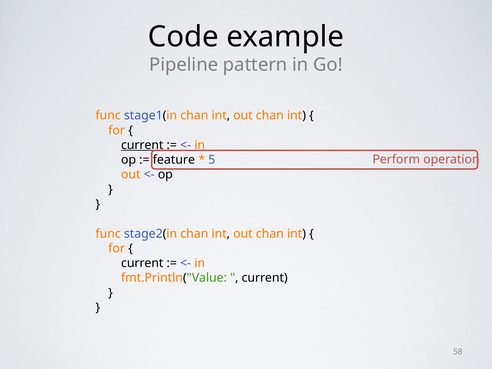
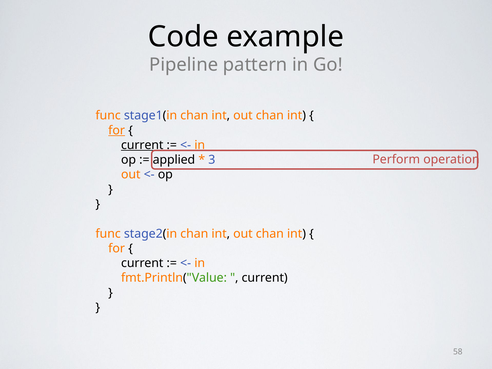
for at (117, 130) underline: none -> present
feature: feature -> applied
5: 5 -> 3
